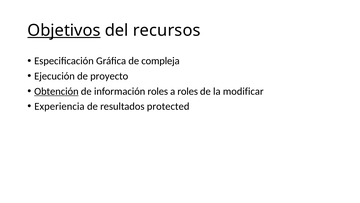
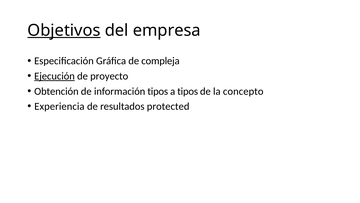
recursos: recursos -> empresa
Ejecución underline: none -> present
Obtención underline: present -> none
información roles: roles -> tipos
a roles: roles -> tipos
modificar: modificar -> concepto
